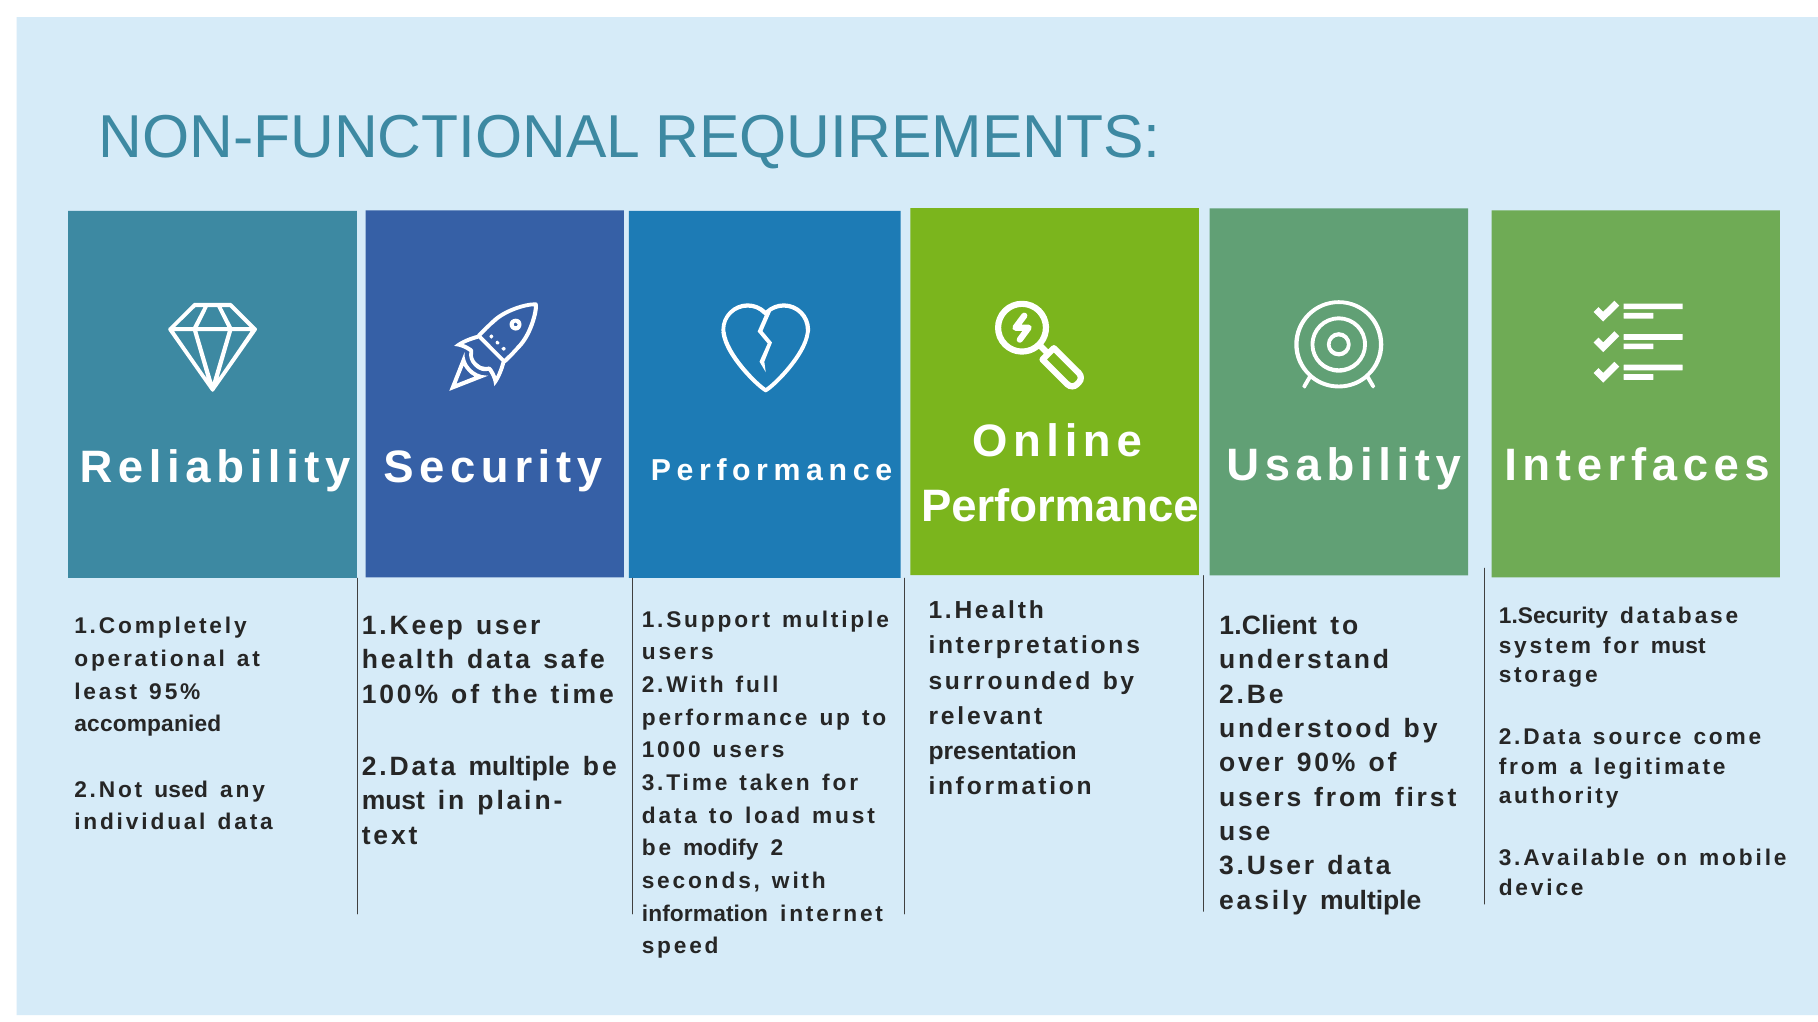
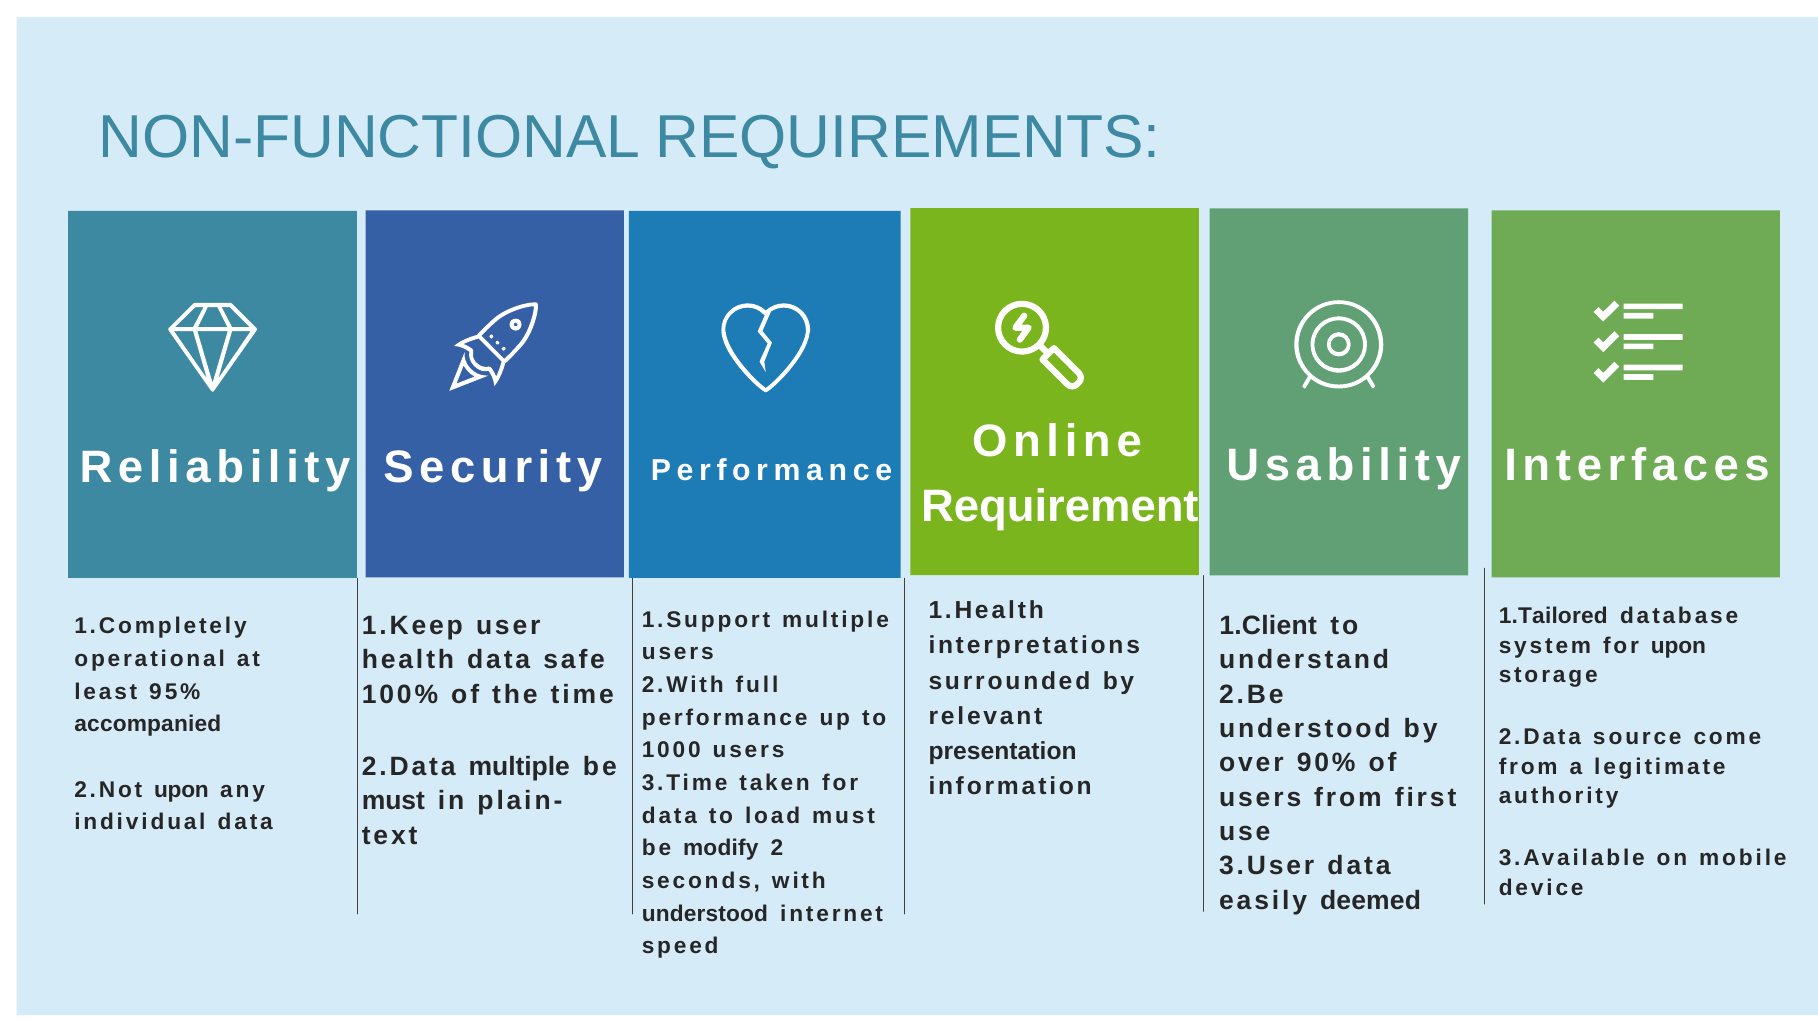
Performance at (1060, 507): Performance -> Requirement
1.Security: 1.Security -> 1.Tailored
for must: must -> upon
2.Not used: used -> upon
easily multiple: multiple -> deemed
information at (705, 914): information -> understood
